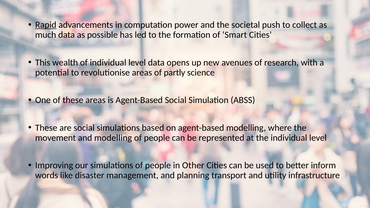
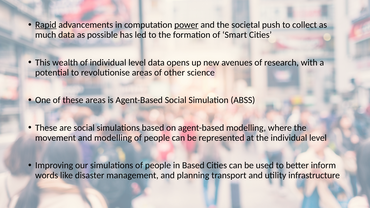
power underline: none -> present
partly: partly -> other
in Other: Other -> Based
